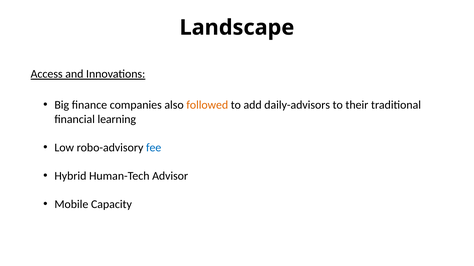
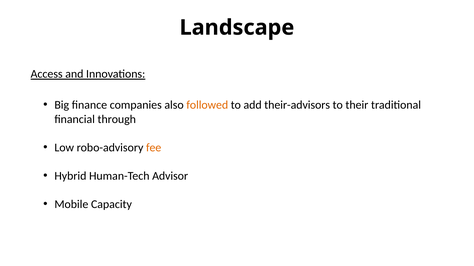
daily-advisors: daily-advisors -> their-advisors
learning: learning -> through
fee colour: blue -> orange
